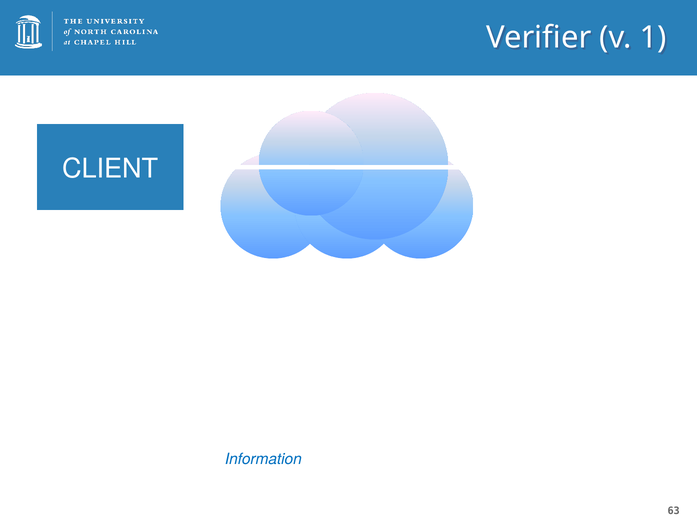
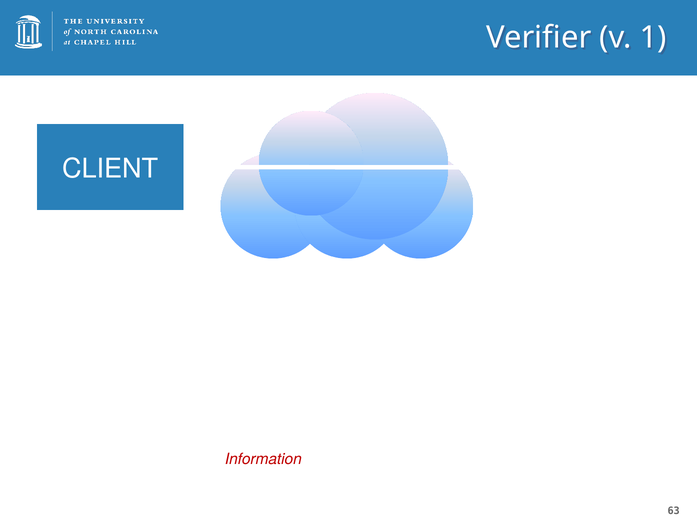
Information colour: blue -> red
